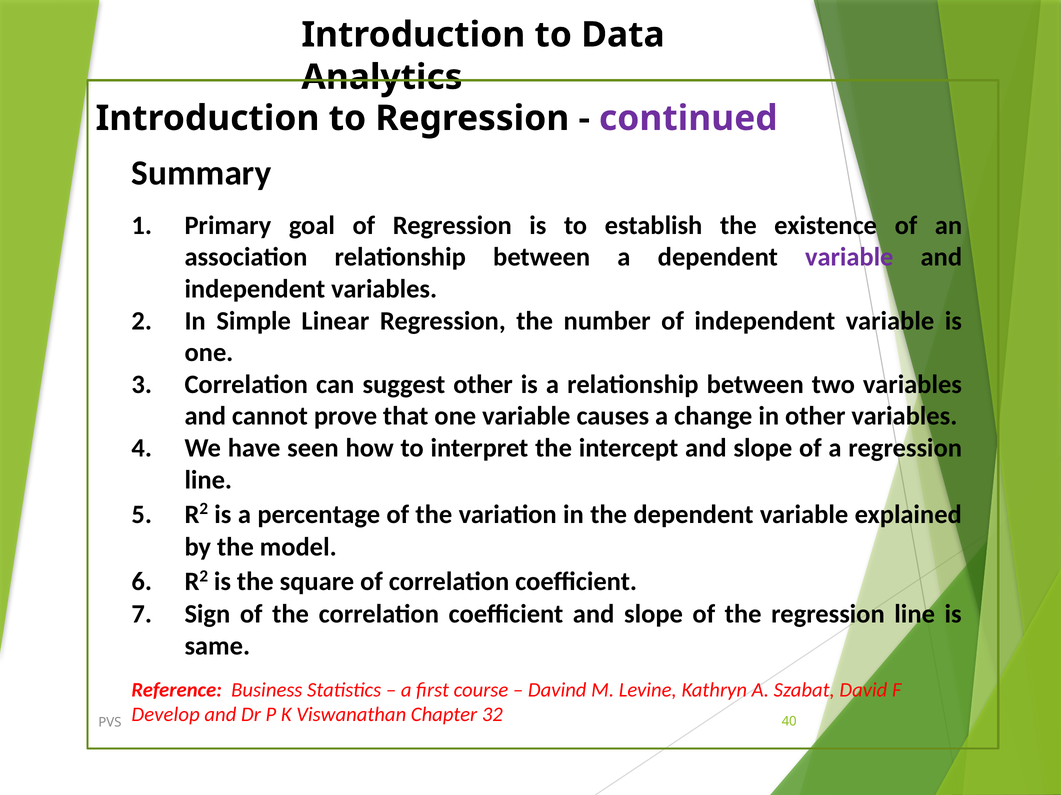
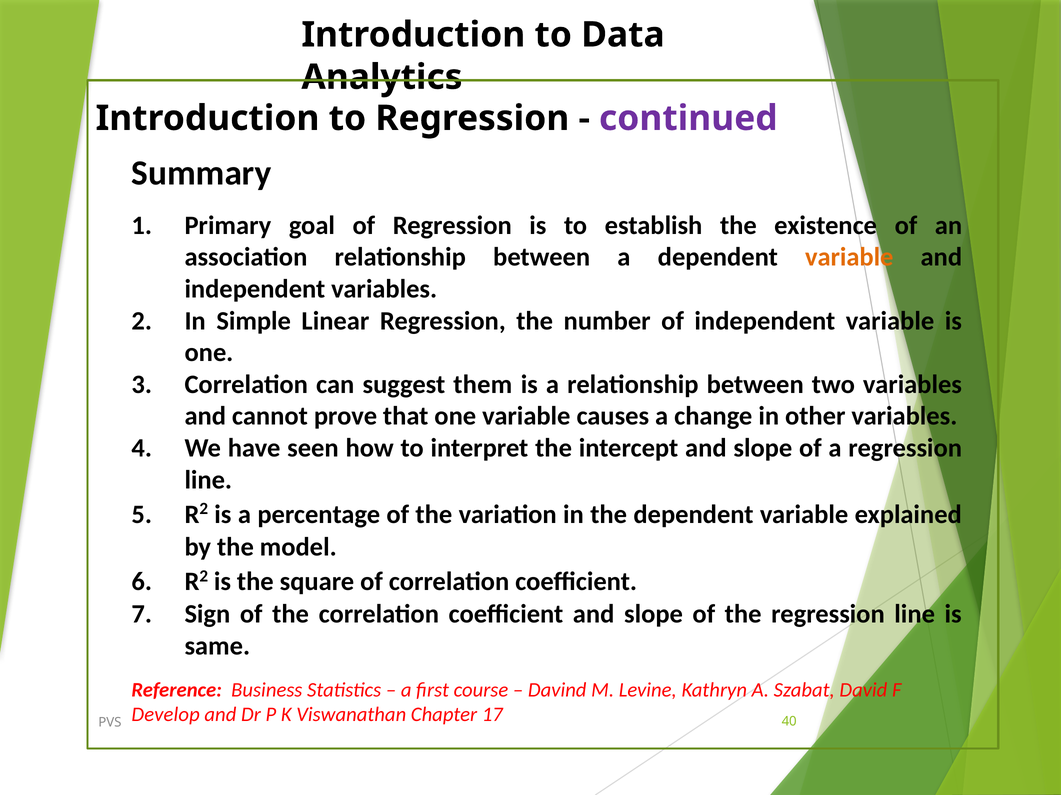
variable at (849, 257) colour: purple -> orange
suggest other: other -> them
32: 32 -> 17
